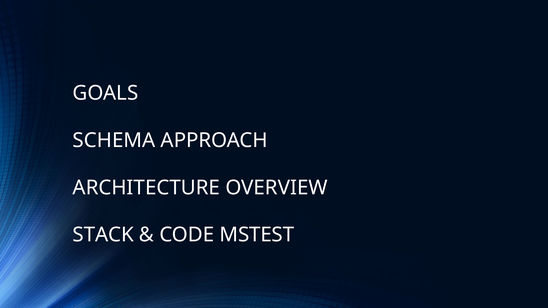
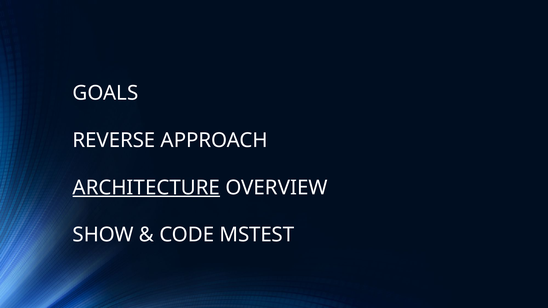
SCHEMA: SCHEMA -> REVERSE
ARCHITECTURE underline: none -> present
STACK: STACK -> SHOW
